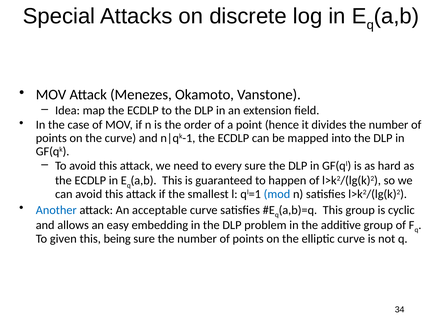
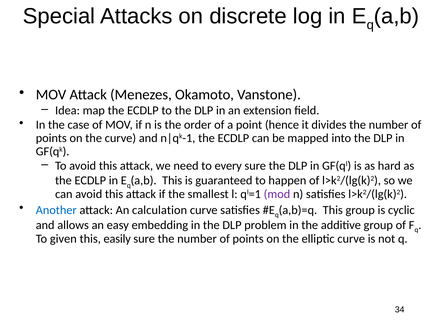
mod colour: blue -> purple
acceptable: acceptable -> calculation
being: being -> easily
